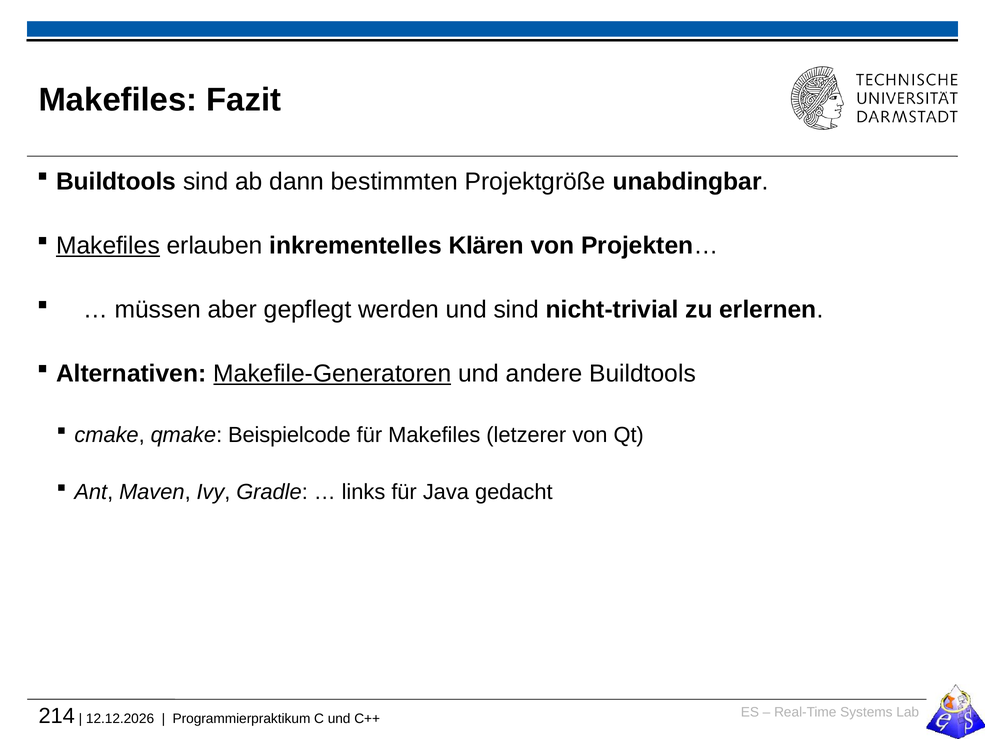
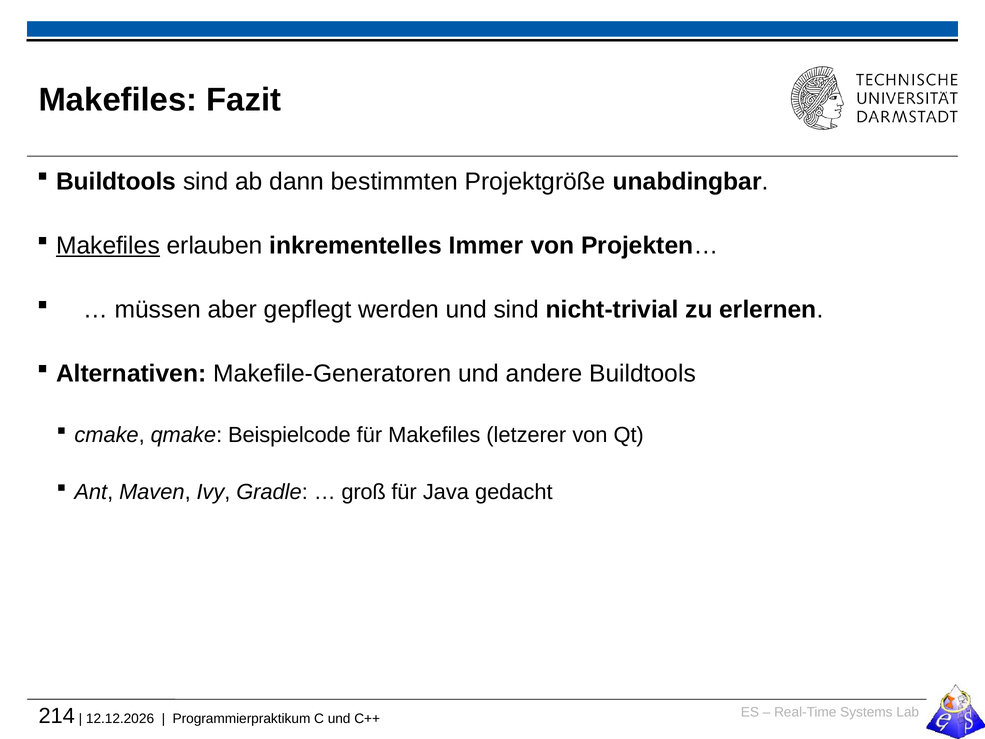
Klären: Klären -> Immer
Makefile-Generatoren underline: present -> none
links: links -> groß
